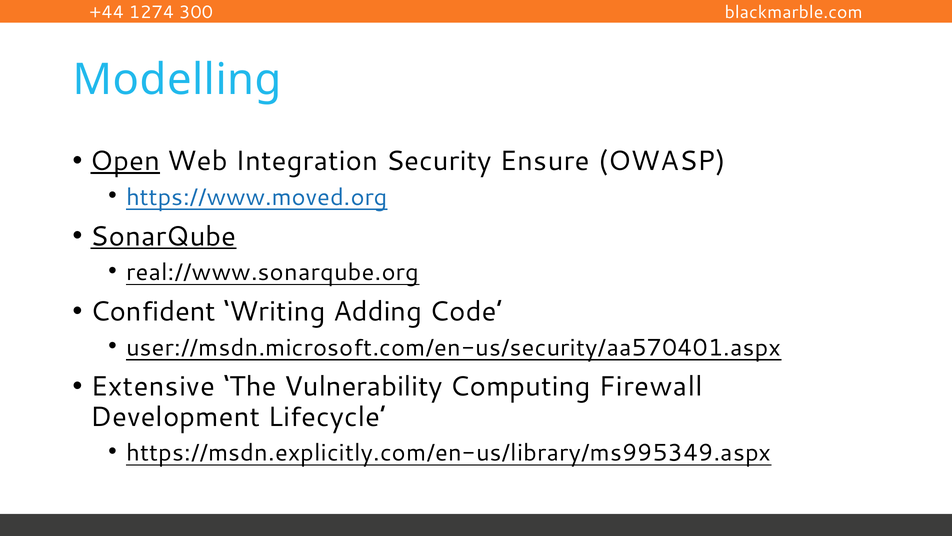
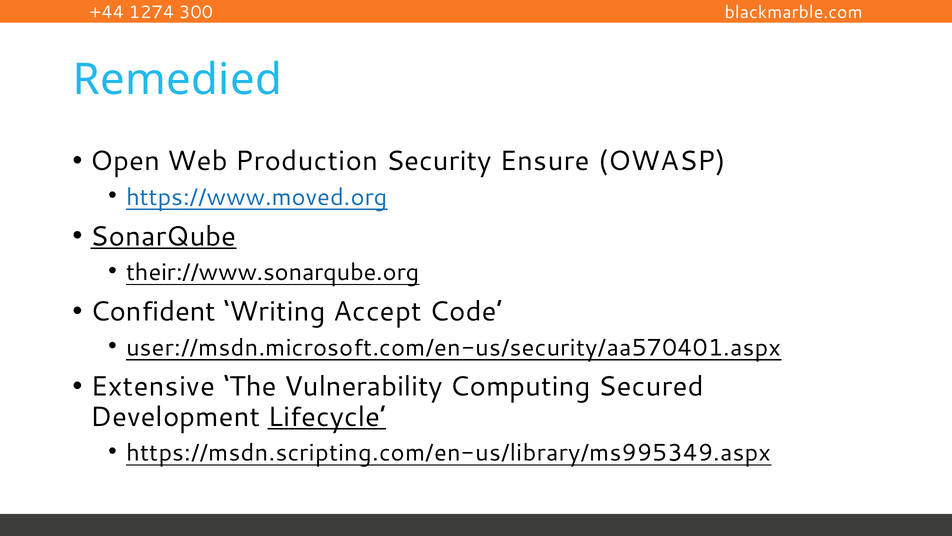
Modelling: Modelling -> Remedied
Open underline: present -> none
Integration: Integration -> Production
real://www.sonarqube.org: real://www.sonarqube.org -> their://www.sonarqube.org
Adding: Adding -> Accept
Firewall: Firewall -> Secured
Lifecycle underline: none -> present
https://msdn.explicitly.com/en-us/library/ms995349.aspx: https://msdn.explicitly.com/en-us/library/ms995349.aspx -> https://msdn.scripting.com/en-us/library/ms995349.aspx
